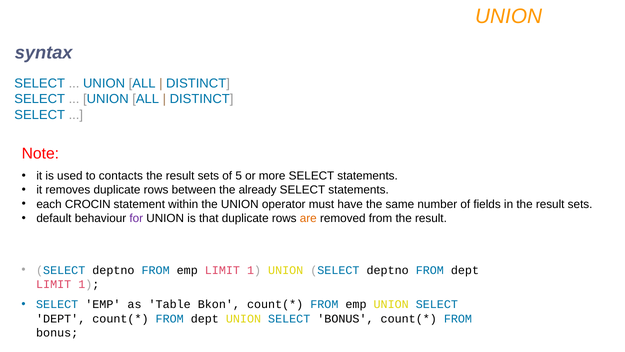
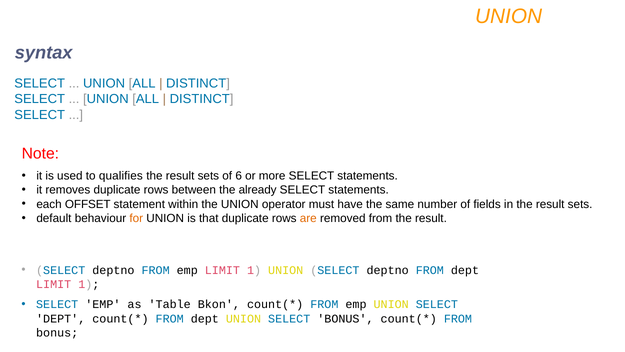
contacts: contacts -> qualifies
5: 5 -> 6
CROCIN: CROCIN -> OFFSET
for colour: purple -> orange
